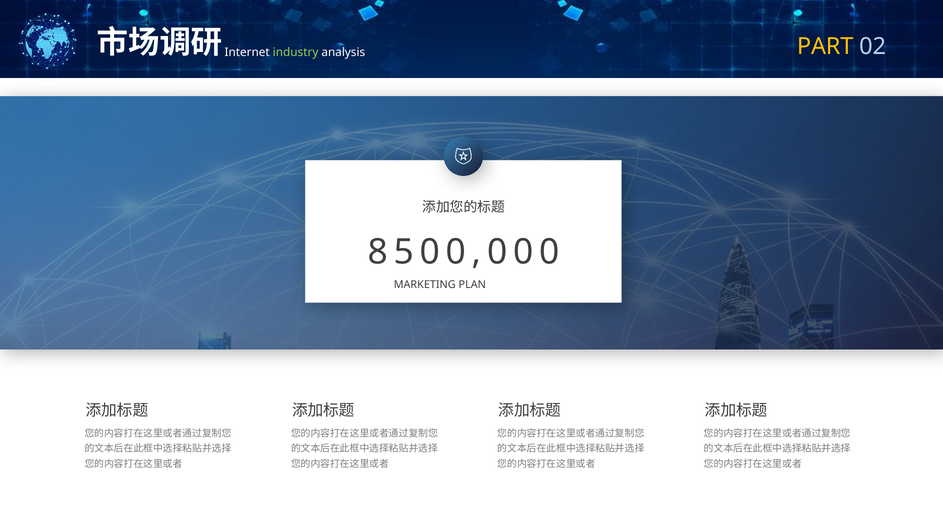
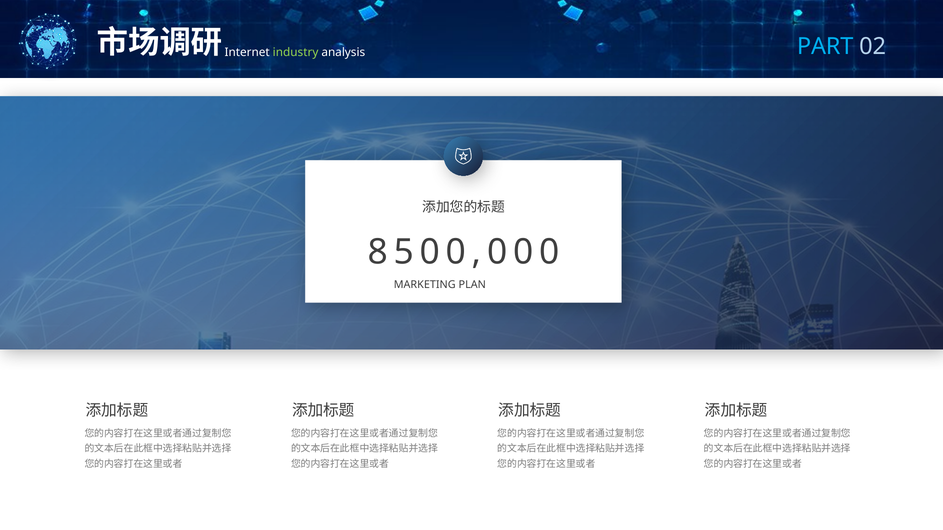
PART colour: yellow -> light blue
